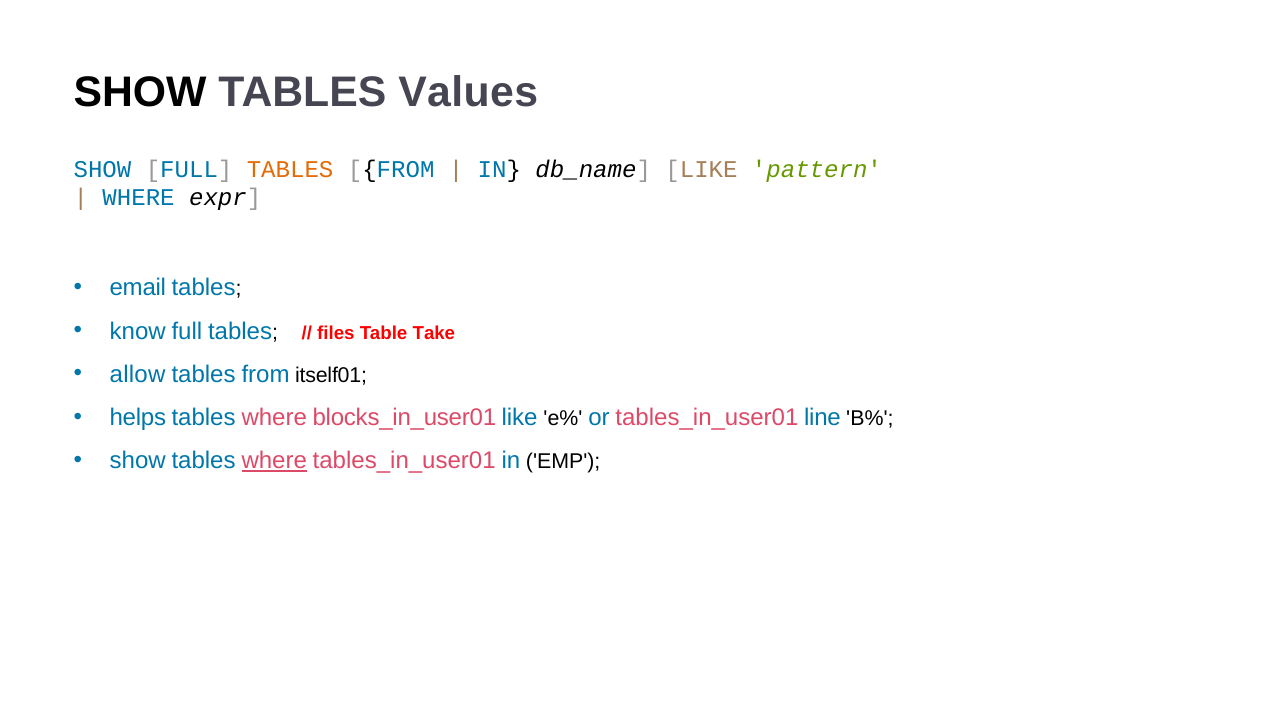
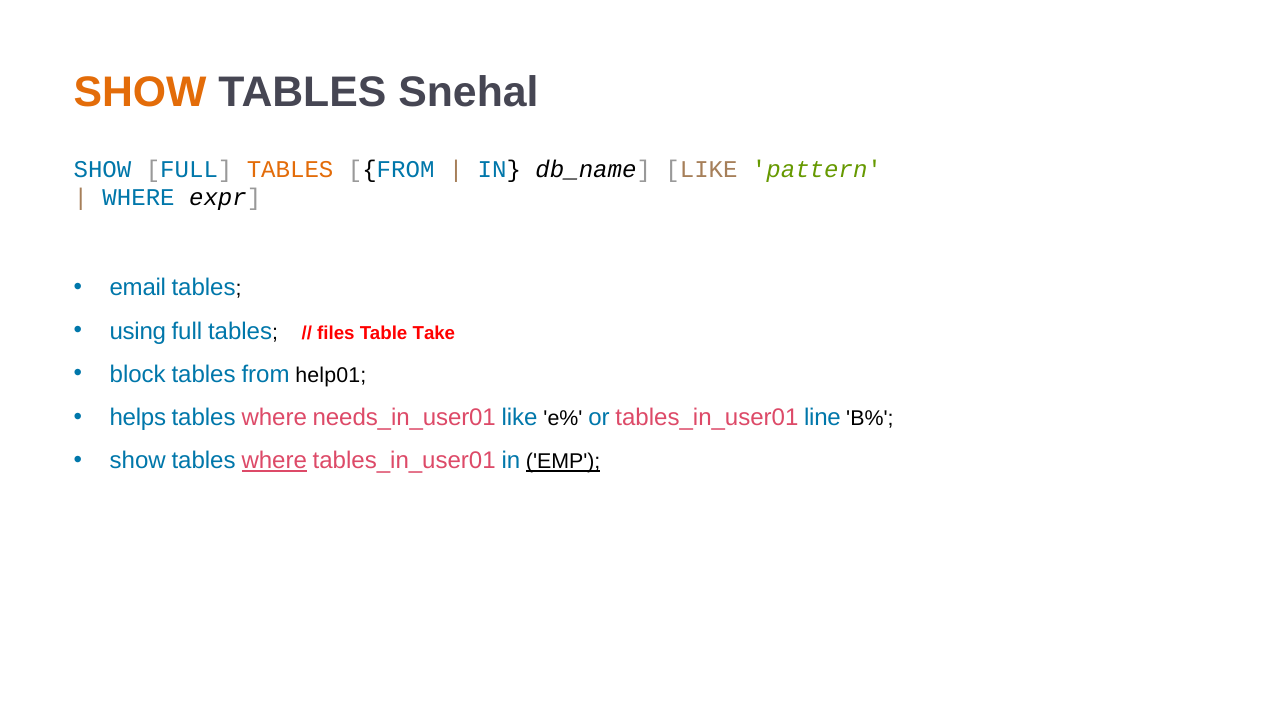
SHOW at (140, 93) colour: black -> orange
Values: Values -> Snehal
know: know -> using
allow: allow -> block
itself01: itself01 -> help01
blocks_in_user01: blocks_in_user01 -> needs_in_user01
EMP underline: none -> present
